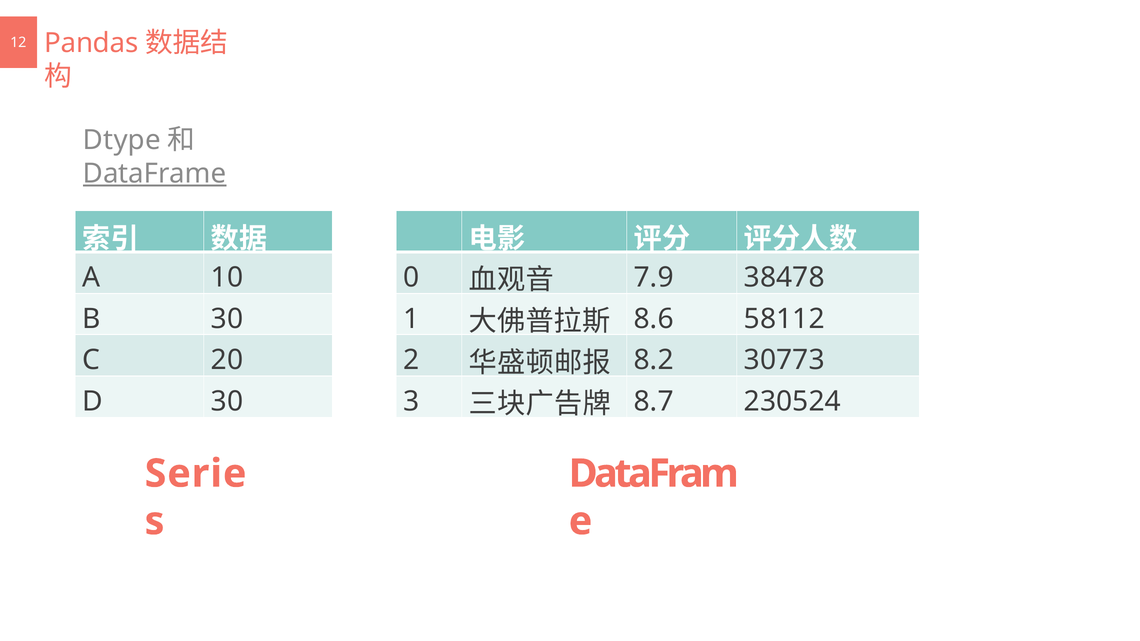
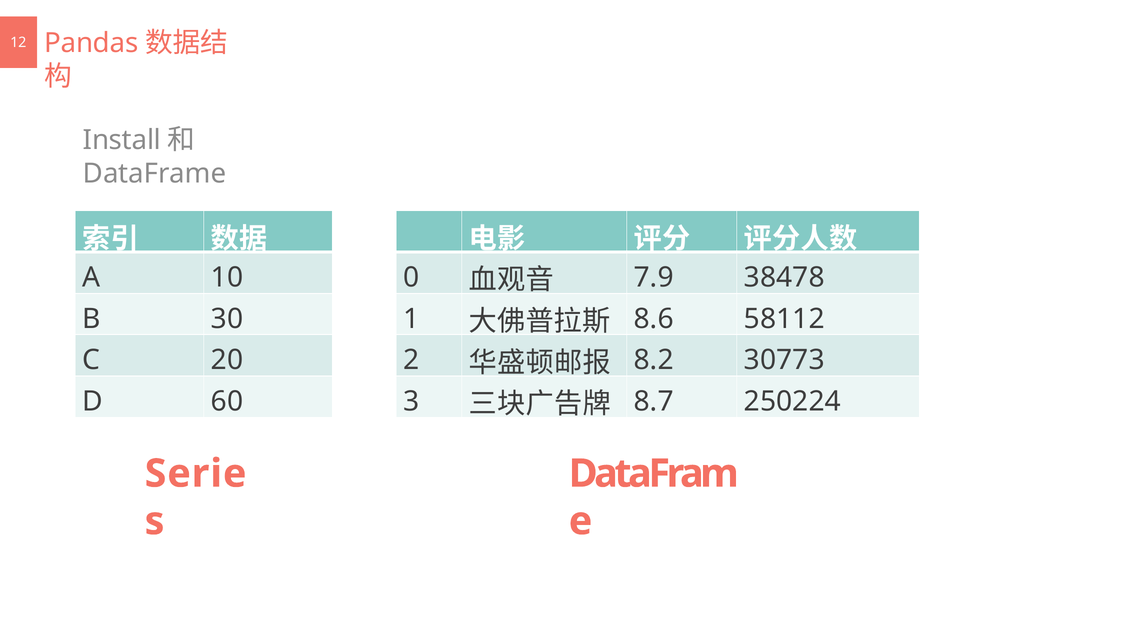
Dtype: Dtype -> Install
DataFrame underline: present -> none
D 30: 30 -> 60
230524: 230524 -> 250224
